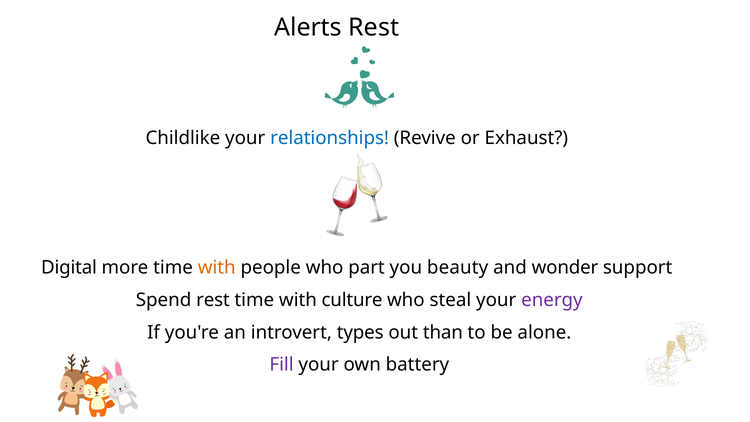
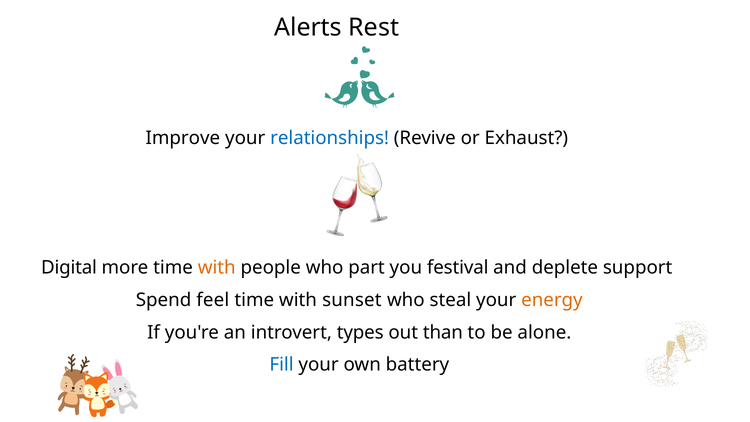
Childlike: Childlike -> Improve
beauty: beauty -> festival
wonder: wonder -> deplete
Spend rest: rest -> feel
culture: culture -> sunset
energy colour: purple -> orange
Fill colour: purple -> blue
